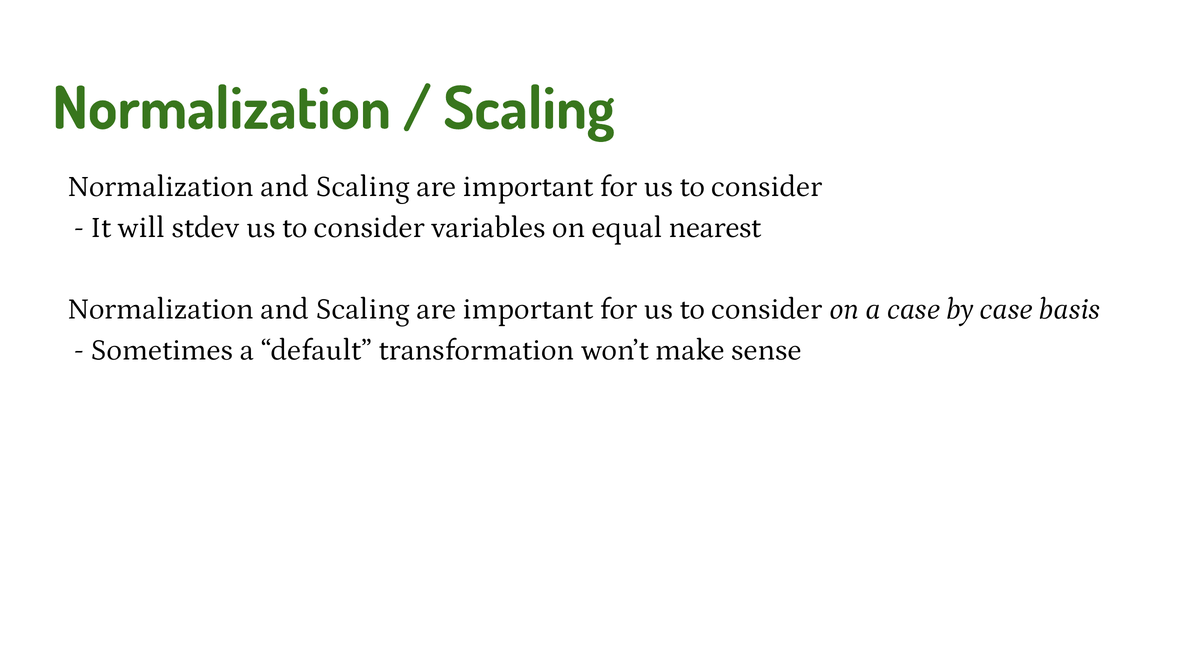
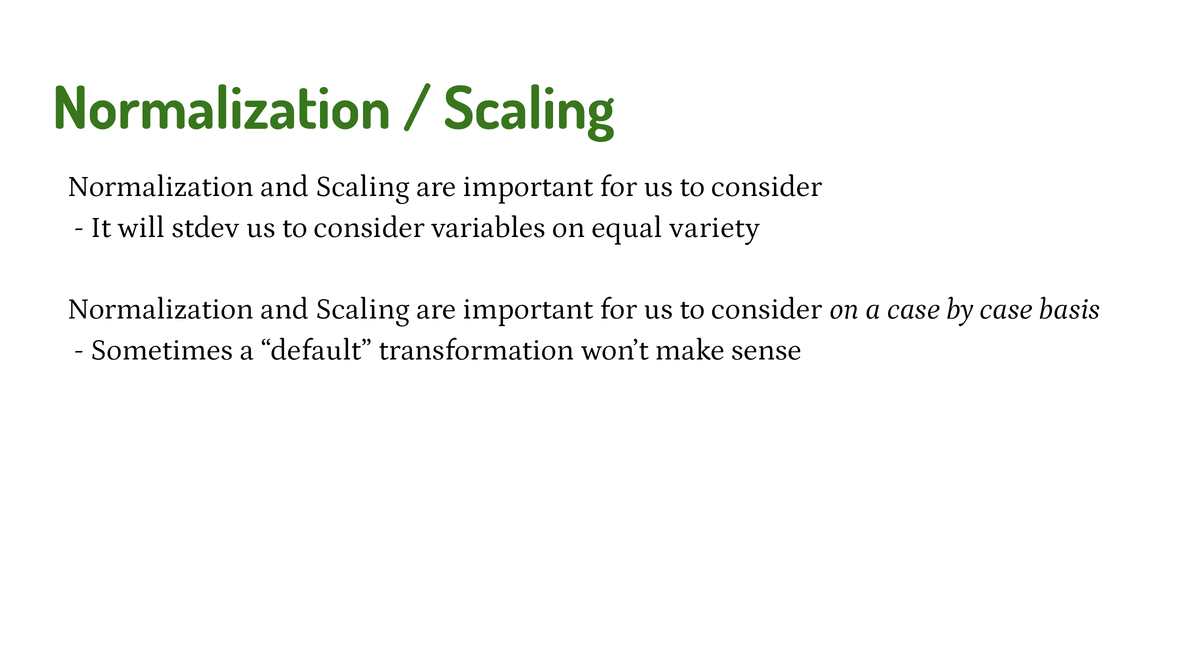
nearest: nearest -> variety
